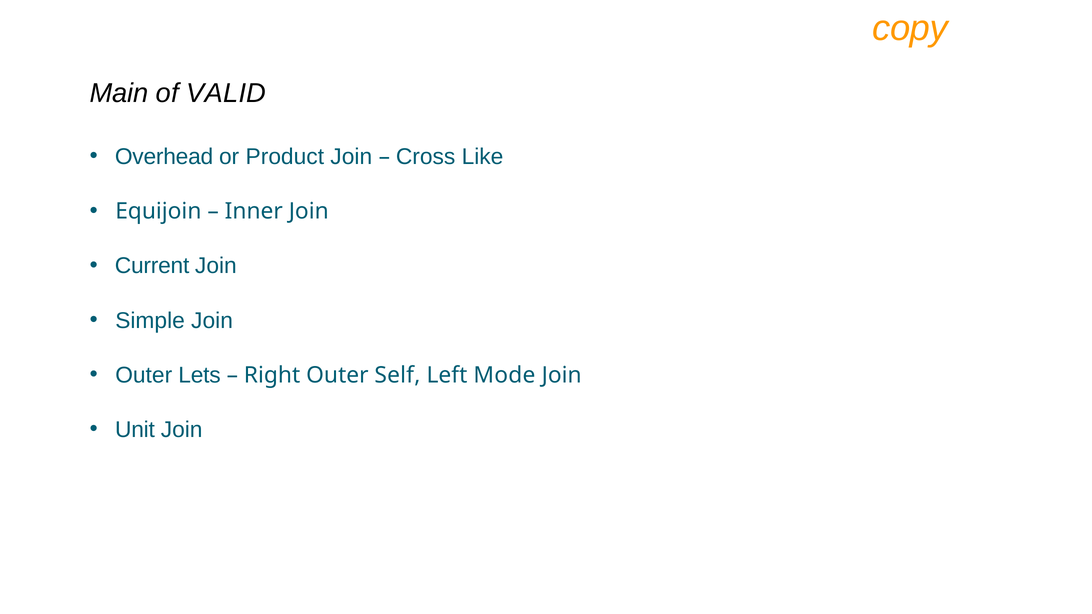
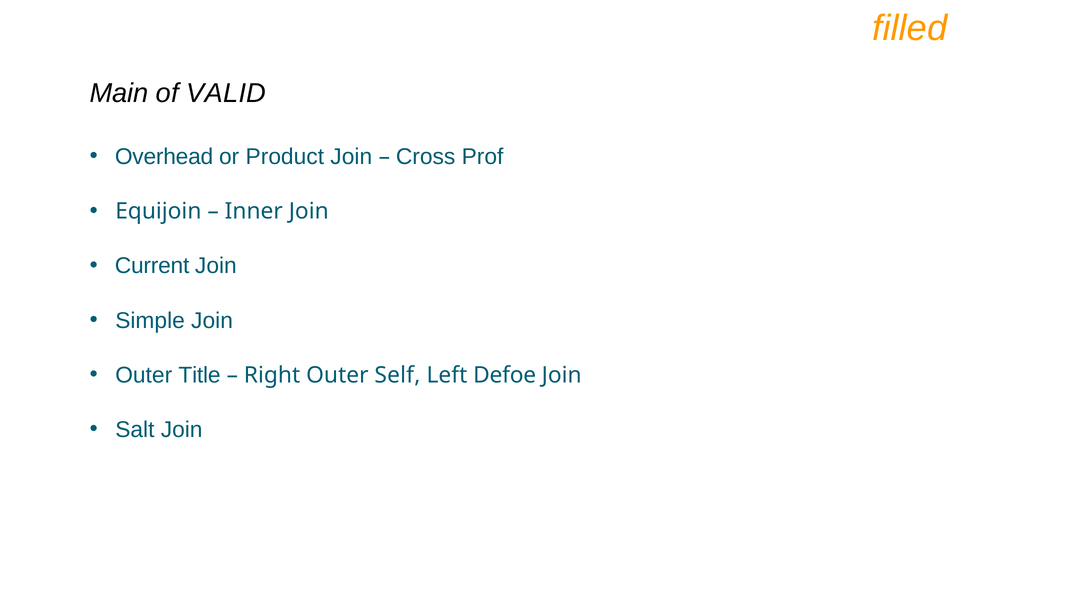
copy: copy -> filled
Like: Like -> Prof
Lets: Lets -> Title
Mode: Mode -> Defoe
Unit: Unit -> Salt
